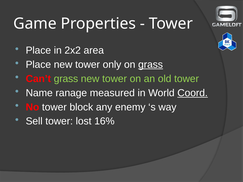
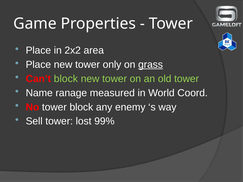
Can’t grass: grass -> block
Coord underline: present -> none
16%: 16% -> 99%
